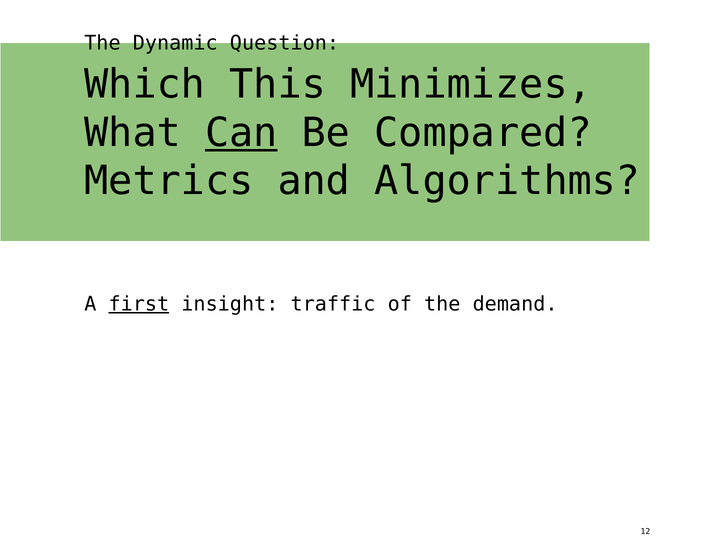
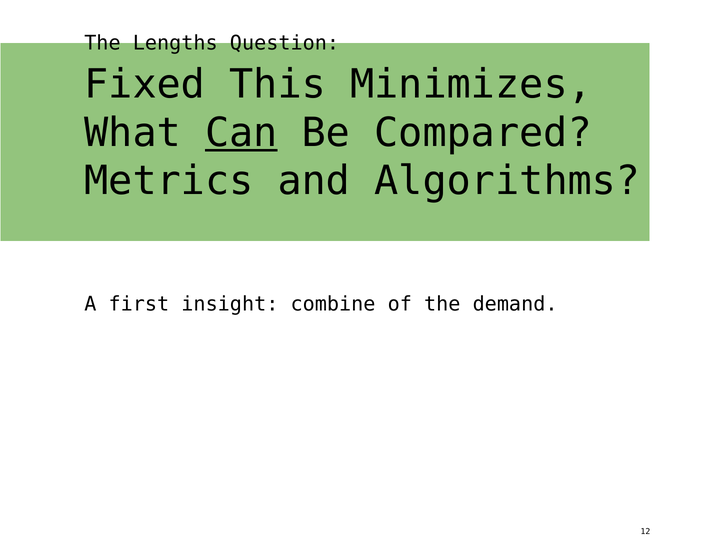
Dynamic: Dynamic -> Lengths
Which: Which -> Fixed
first underline: present -> none
traffic: traffic -> combine
